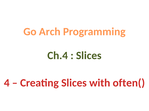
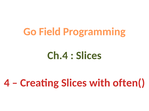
Arch: Arch -> Field
